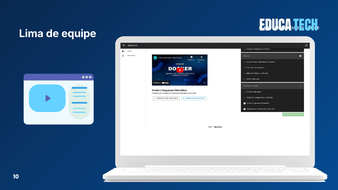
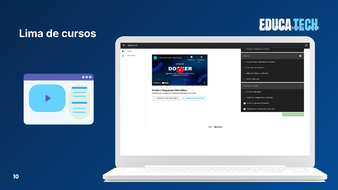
equipe at (79, 34): equipe -> cursos
